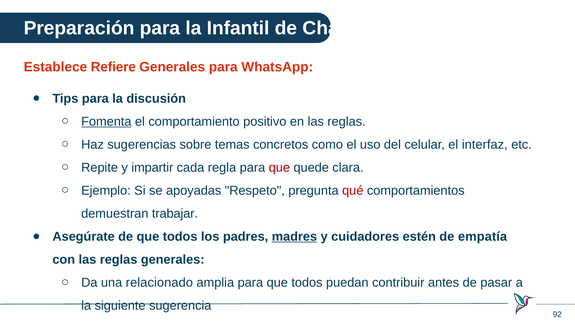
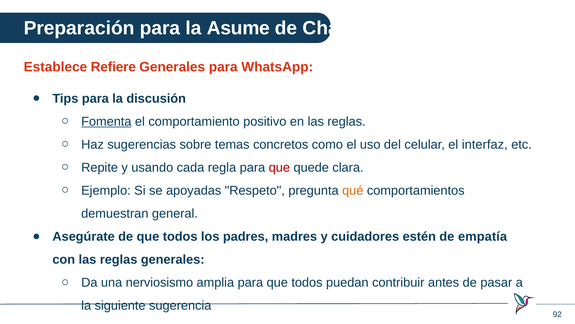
Infantil: Infantil -> Asume
impartir: impartir -> usando
qué colour: red -> orange
trabajar: trabajar -> general
madres underline: present -> none
relacionado: relacionado -> nerviosismo
